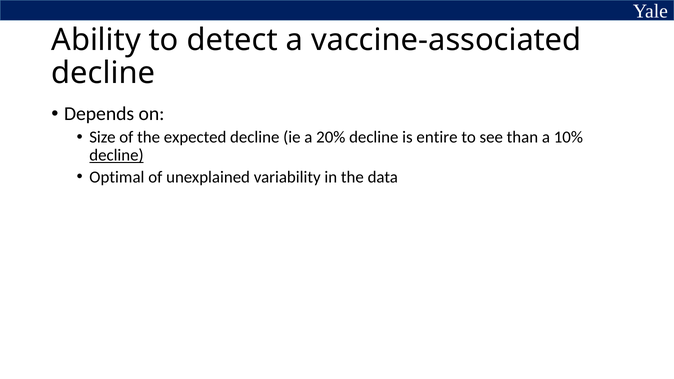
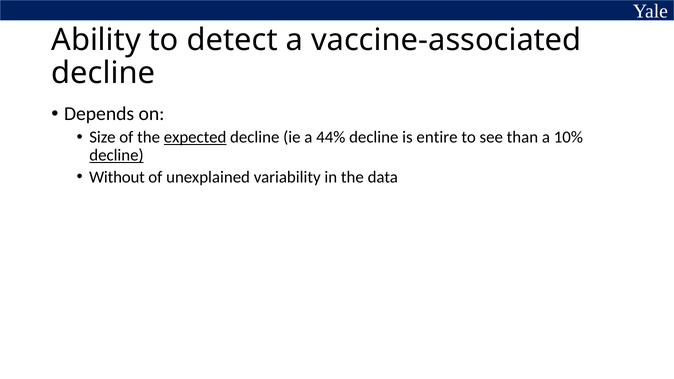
expected underline: none -> present
20%: 20% -> 44%
Optimal: Optimal -> Without
